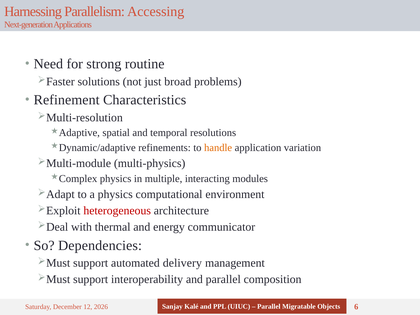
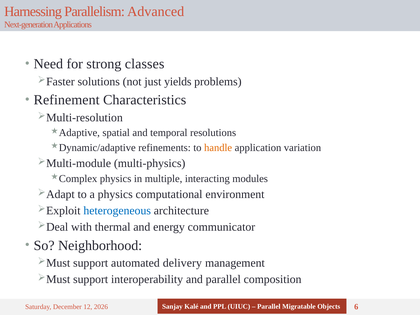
Accessing: Accessing -> Advanced
routine: routine -> classes
broad: broad -> yields
heterogeneous colour: red -> blue
Dependencies: Dependencies -> Neighborhood
